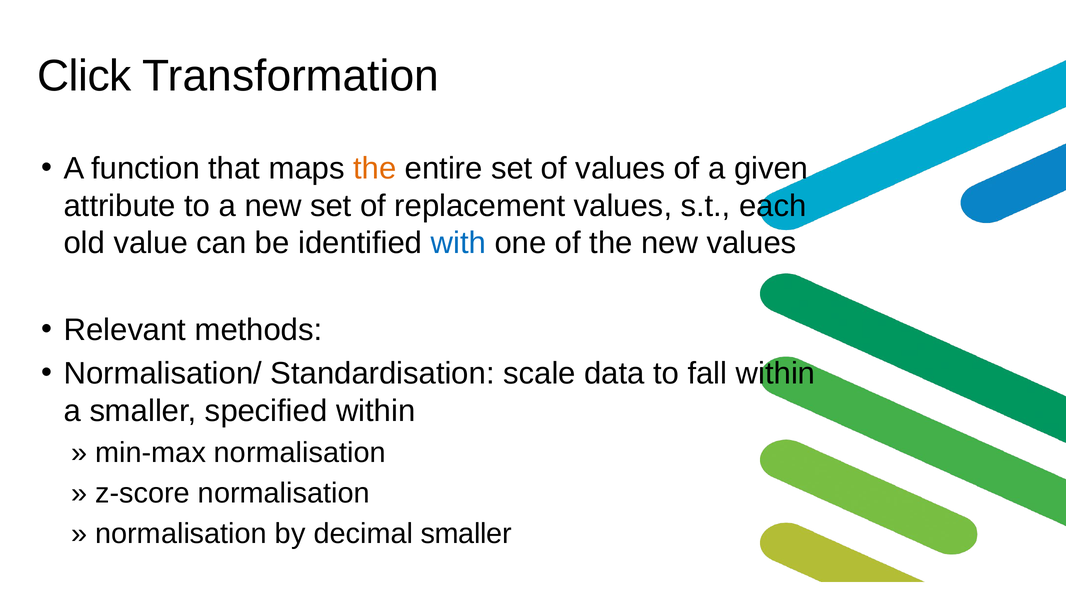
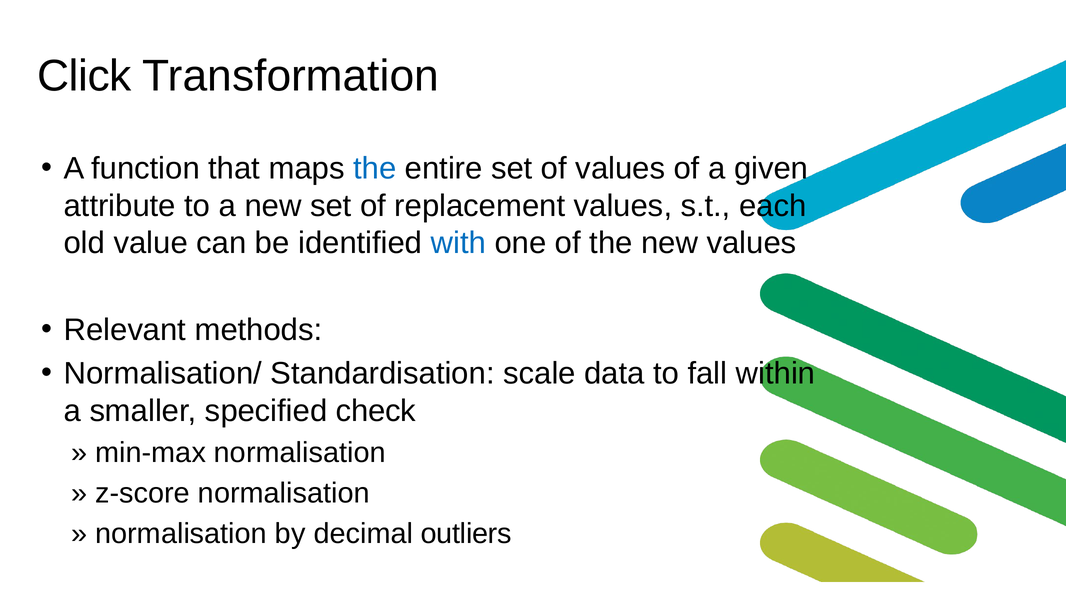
the at (375, 168) colour: orange -> blue
specified within: within -> check
decimal smaller: smaller -> outliers
